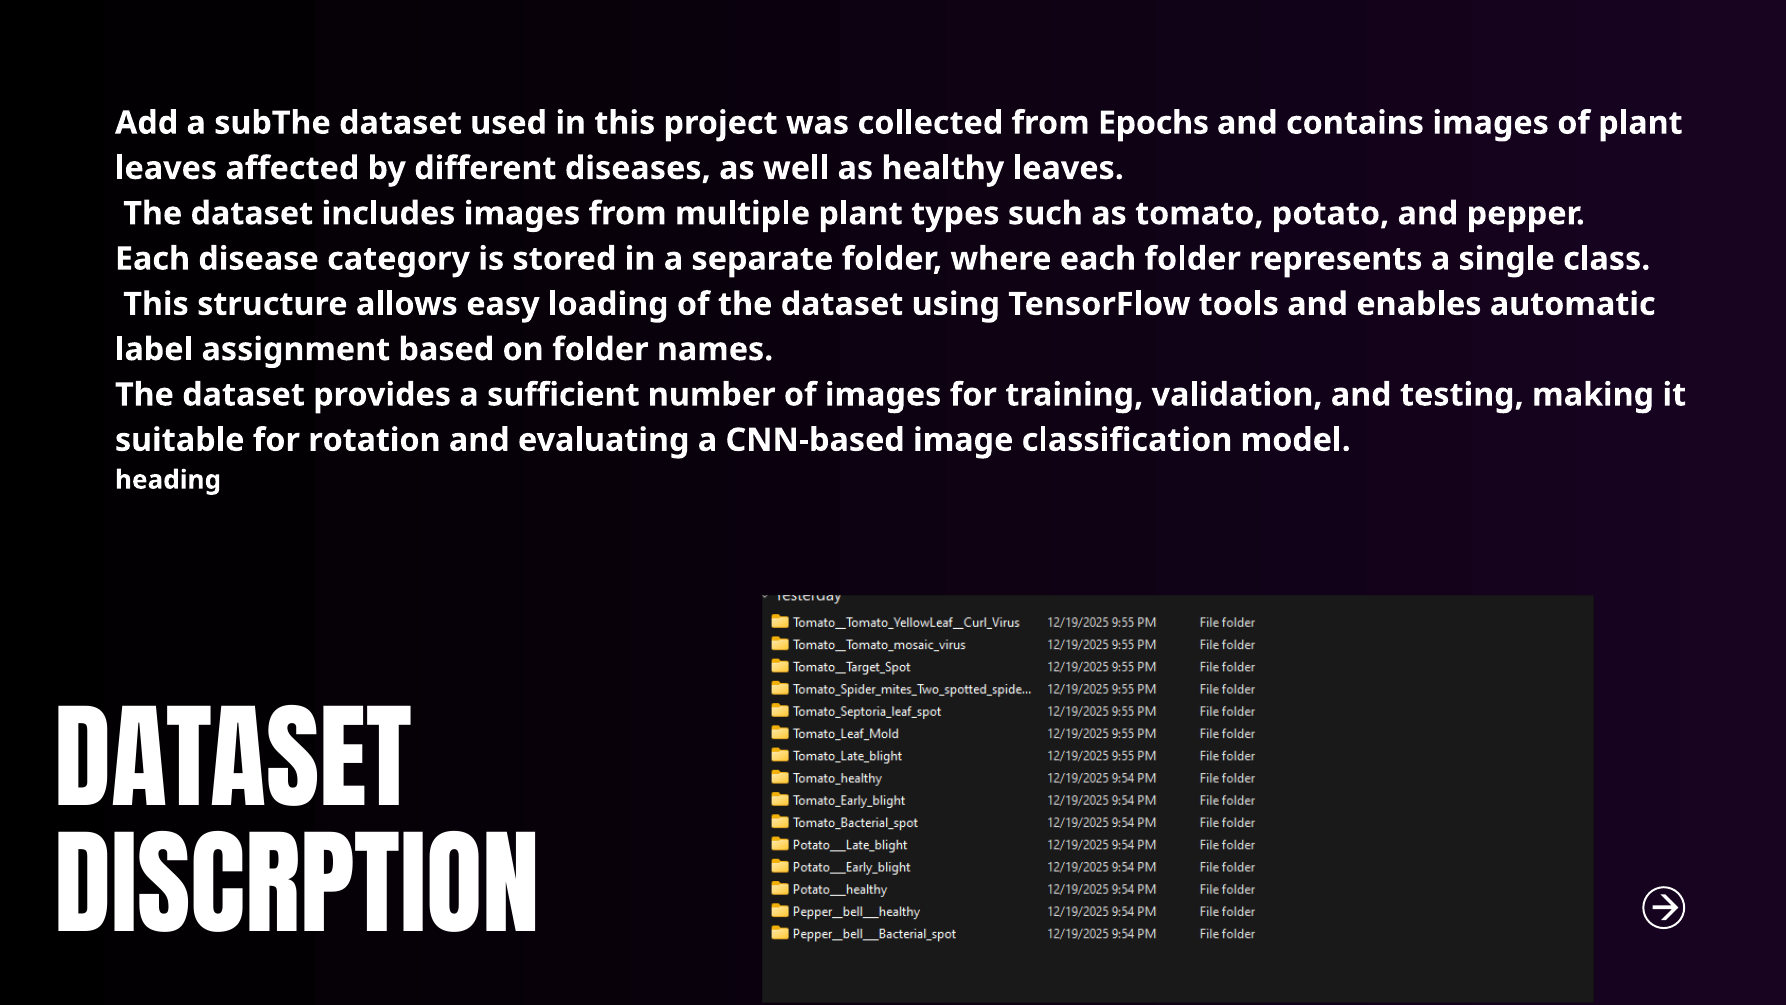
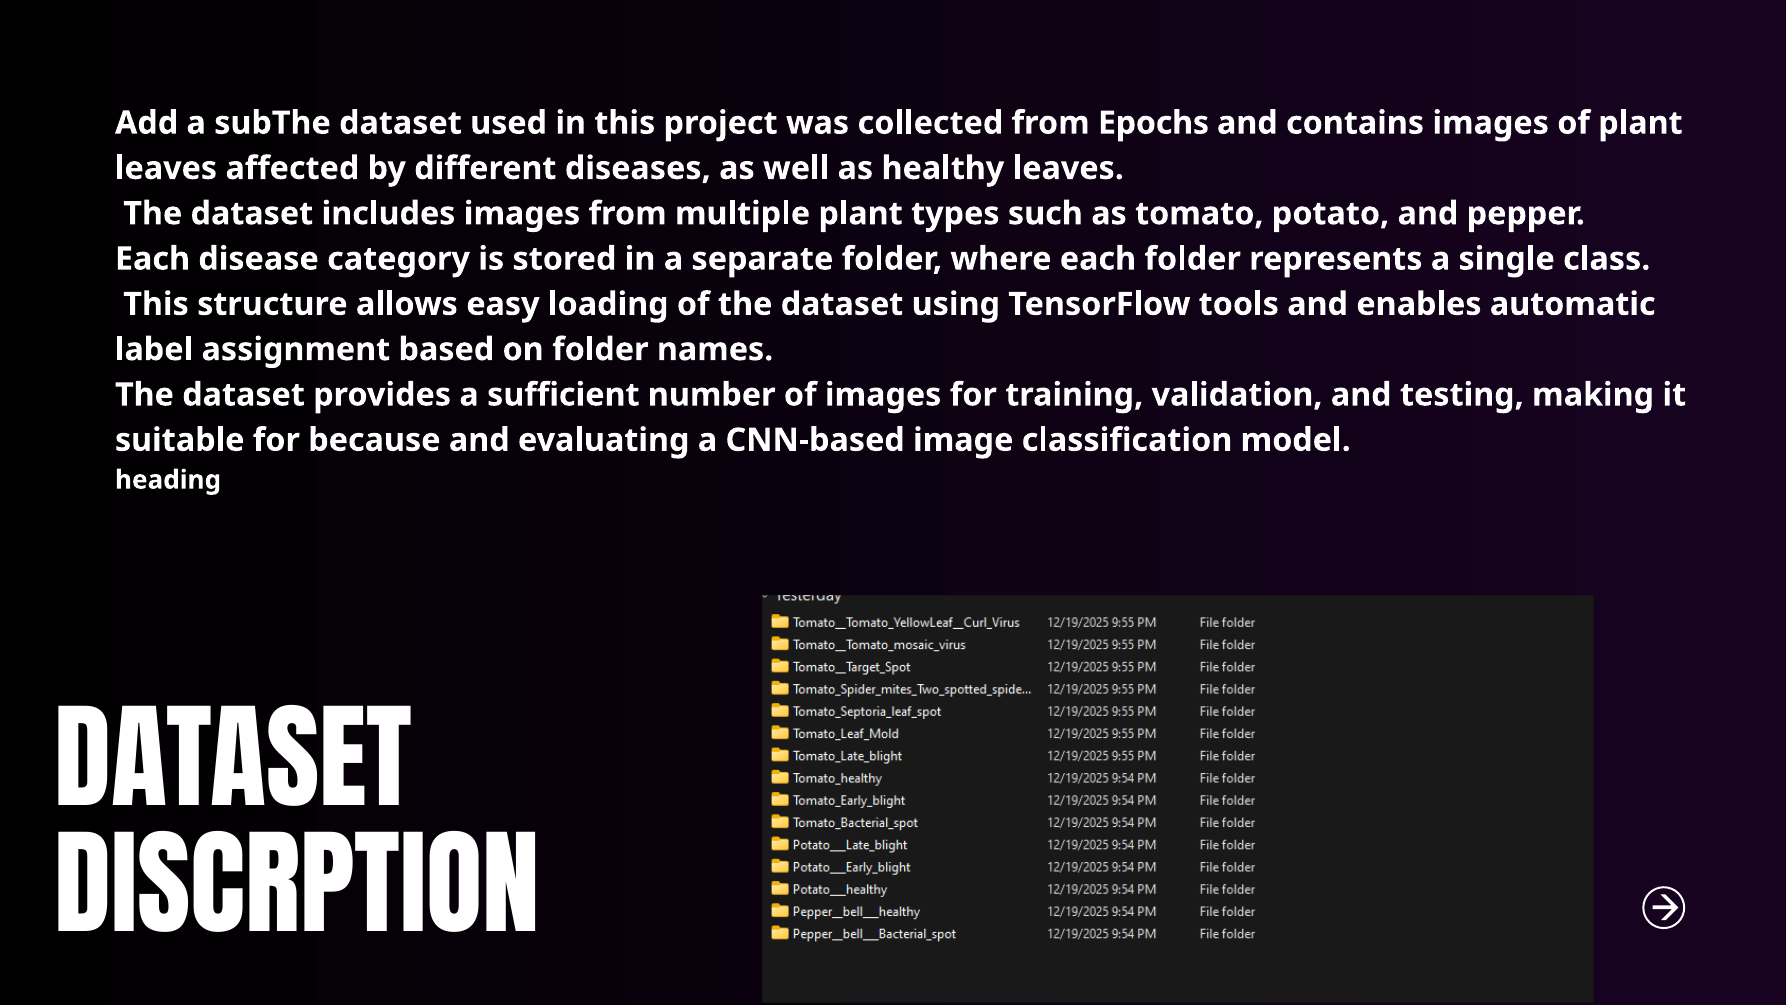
rotation: rotation -> because
